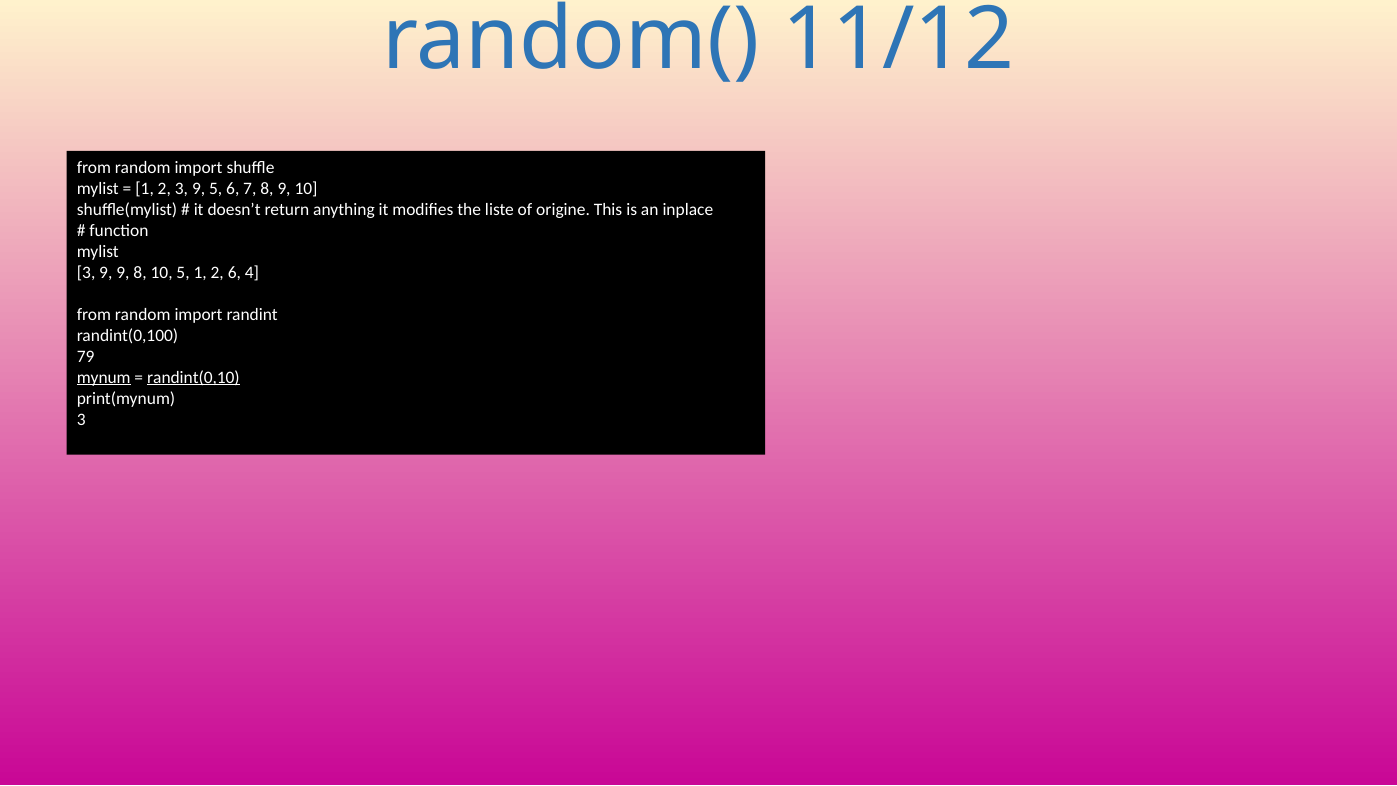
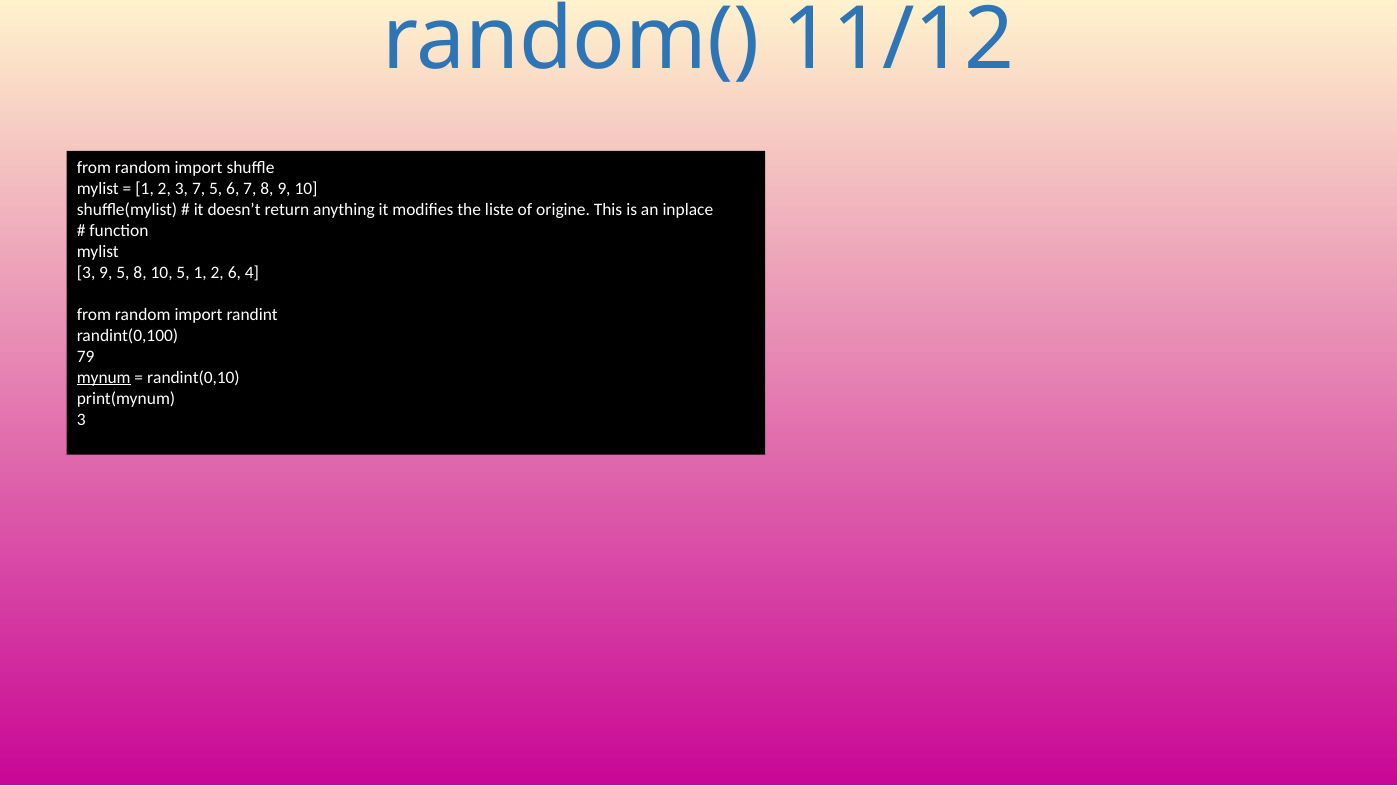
2 3 9: 9 -> 7
9 9: 9 -> 5
randint(0,10 underline: present -> none
